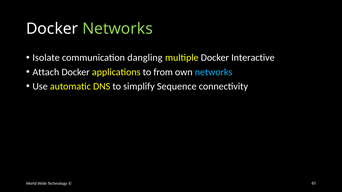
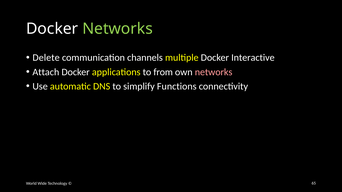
Isolate: Isolate -> Delete
dangling: dangling -> channels
networks at (214, 72) colour: light blue -> pink
Sequence: Sequence -> Functions
